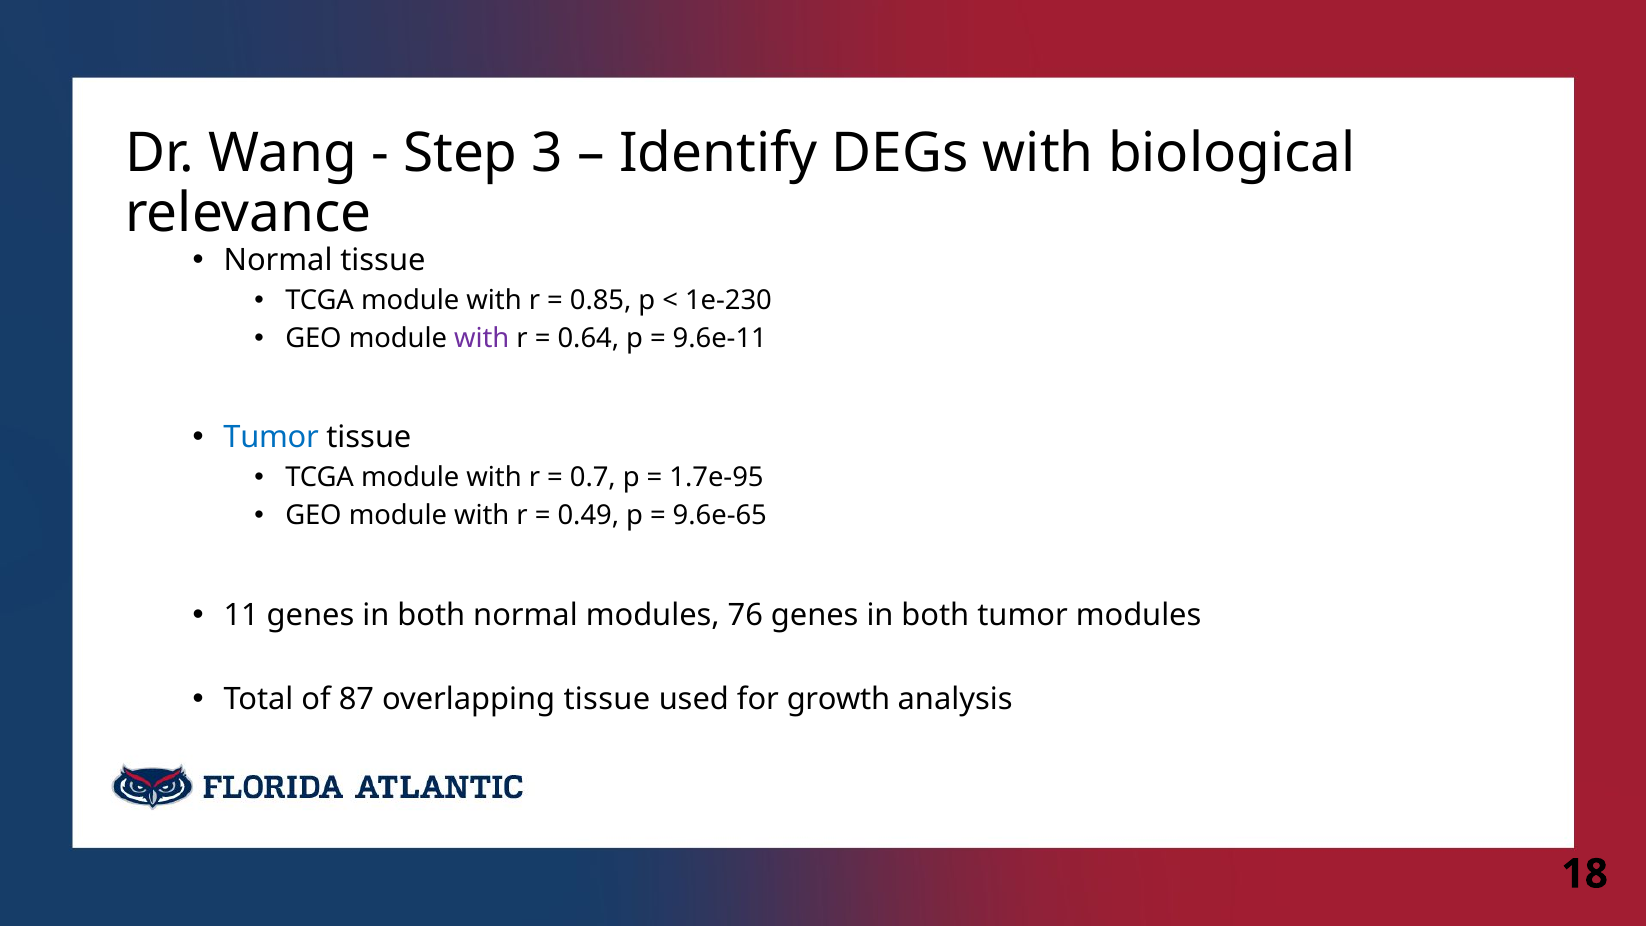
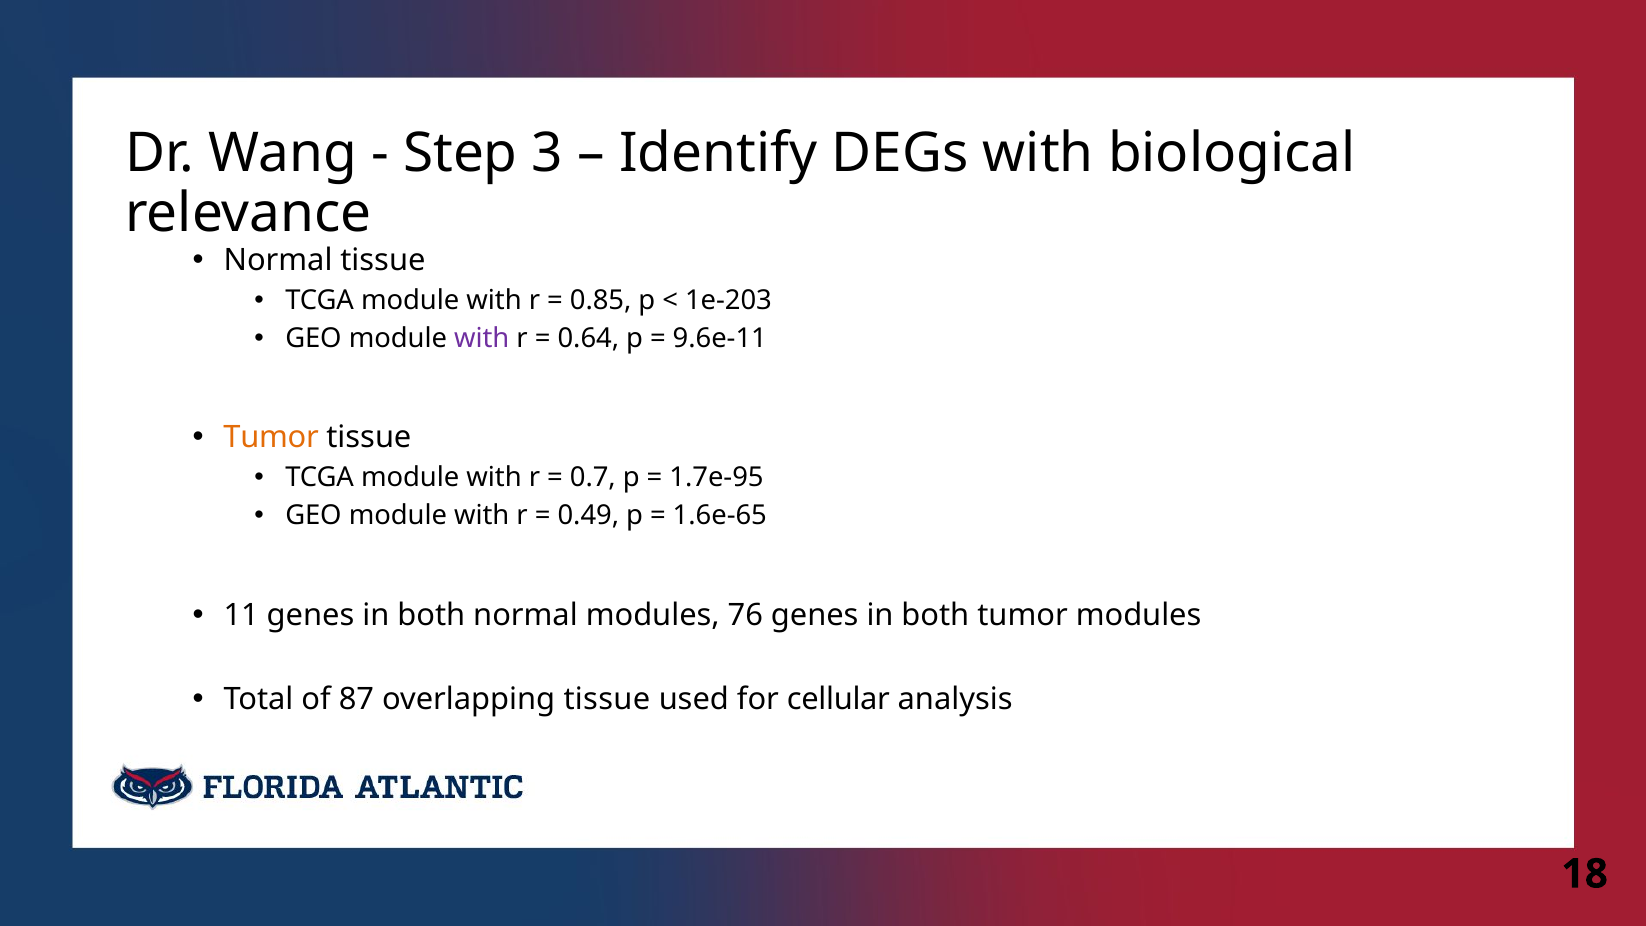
1e-230: 1e-230 -> 1e-203
Tumor at (271, 438) colour: blue -> orange
9.6e-65: 9.6e-65 -> 1.6e-65
growth: growth -> cellular
